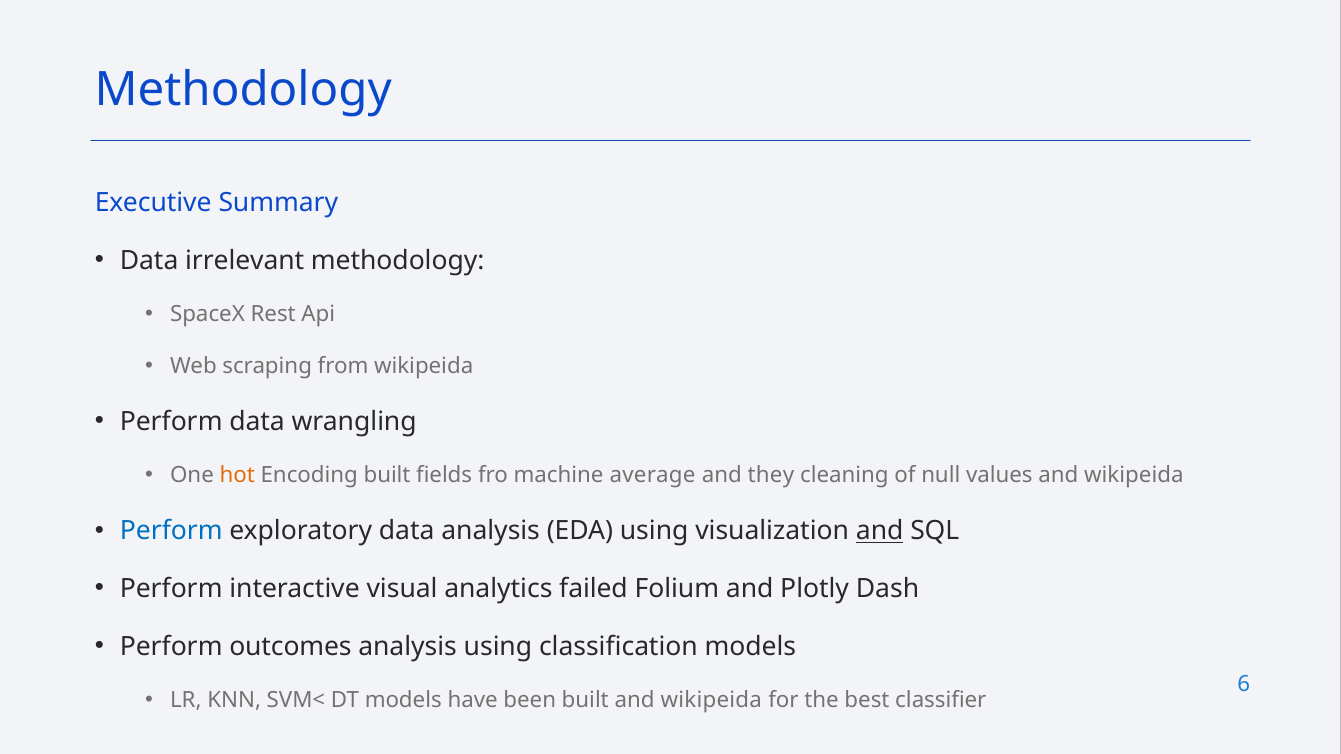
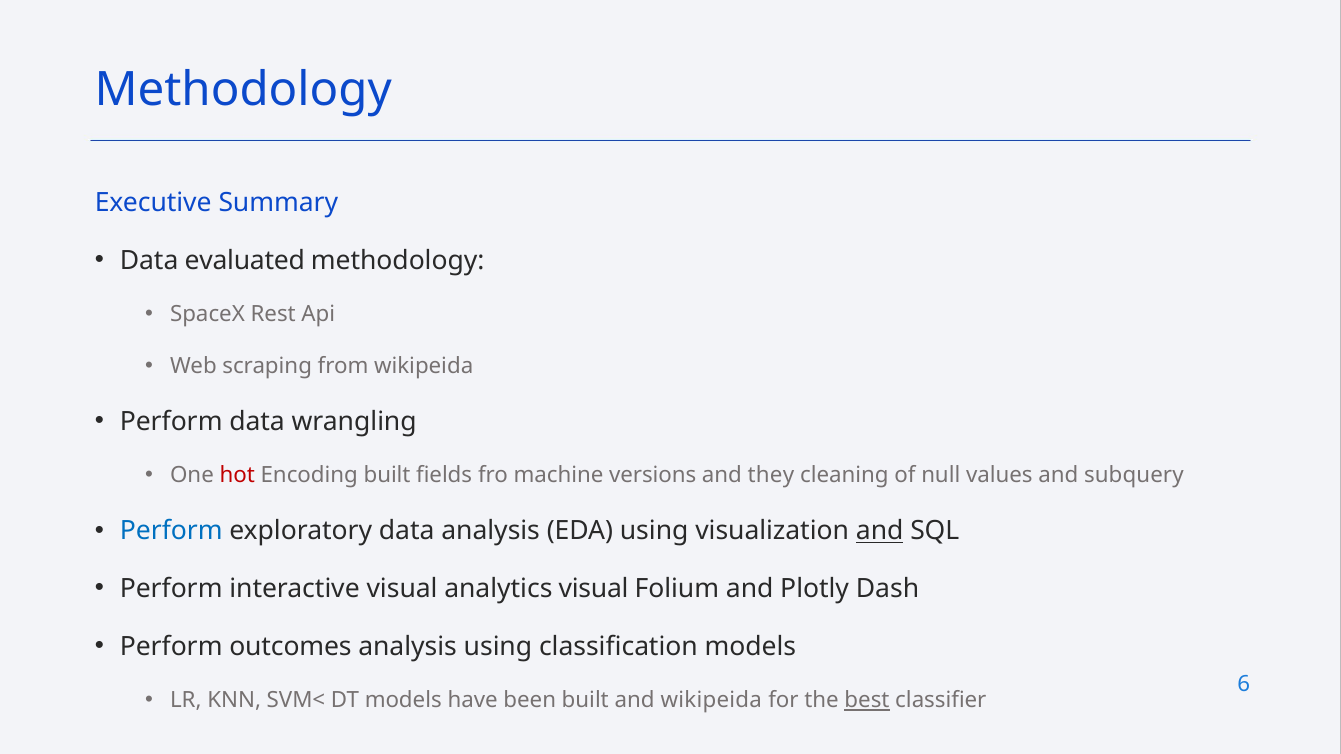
irrelevant: irrelevant -> evaluated
hot colour: orange -> red
average: average -> versions
values and wikipeida: wikipeida -> subquery
analytics failed: failed -> visual
best underline: none -> present
